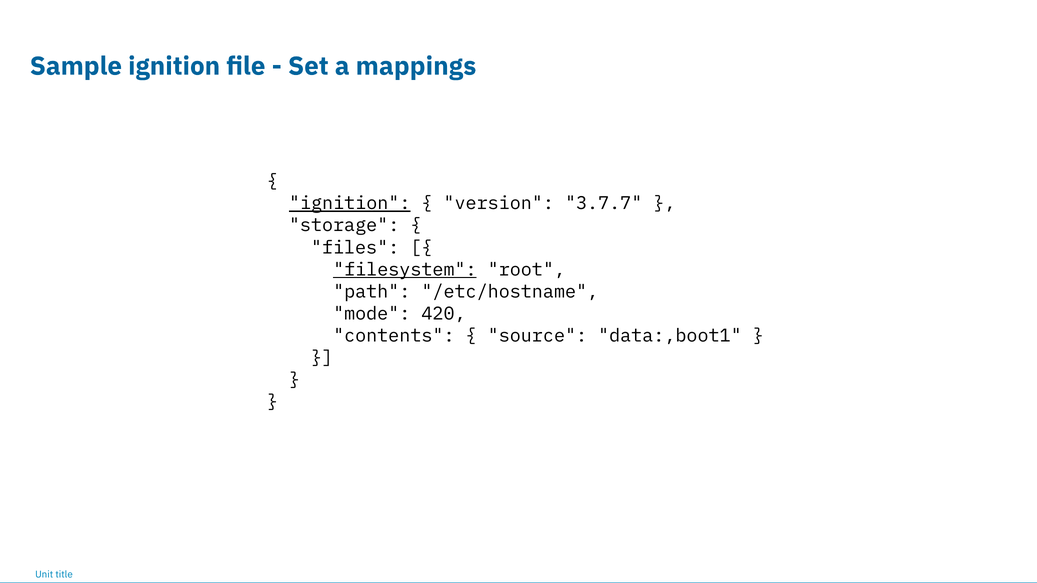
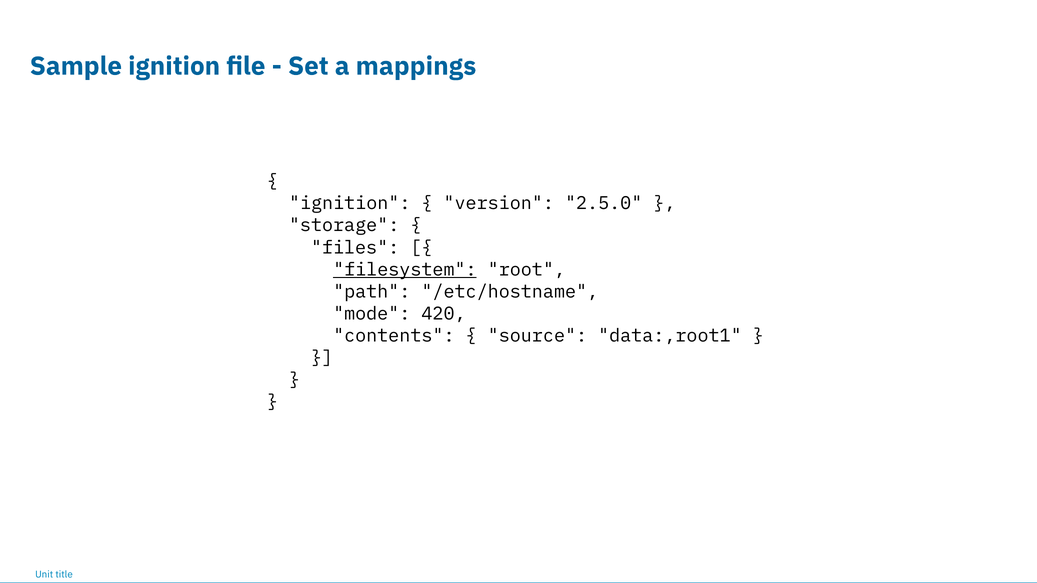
ignition at (350, 203) underline: present -> none
3.7.7: 3.7.7 -> 2.5.0
data:,boot1: data:,boot1 -> data:,root1
